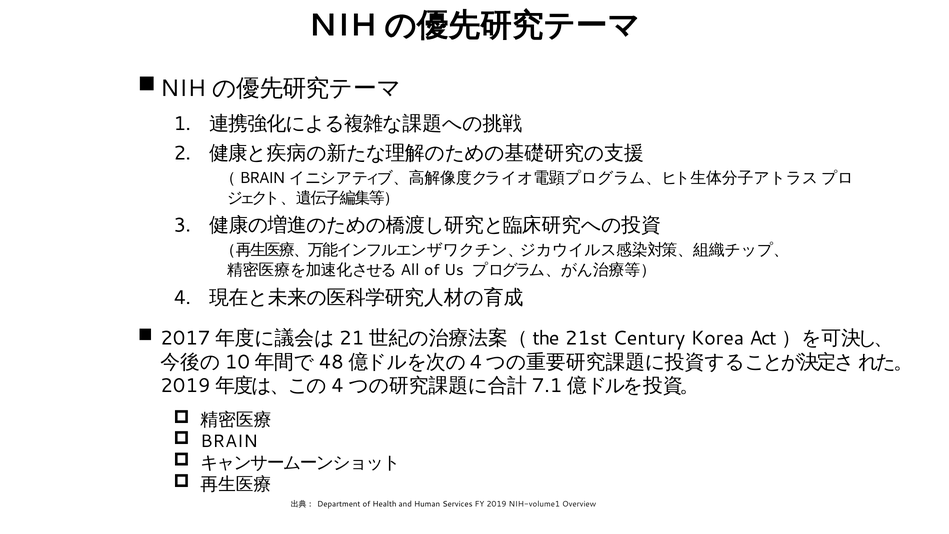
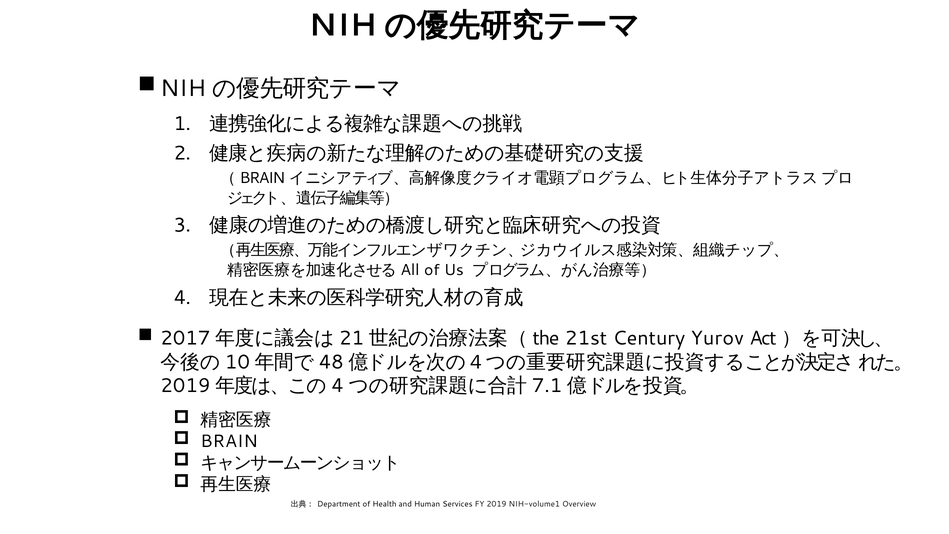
Korea: Korea -> Yurov
